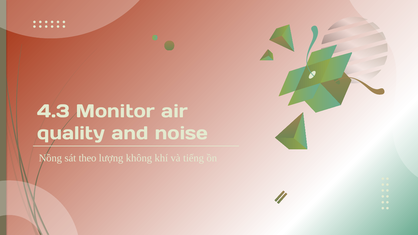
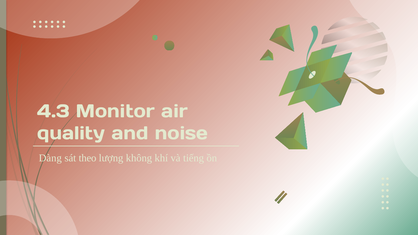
Nồng: Nồng -> Dàng
